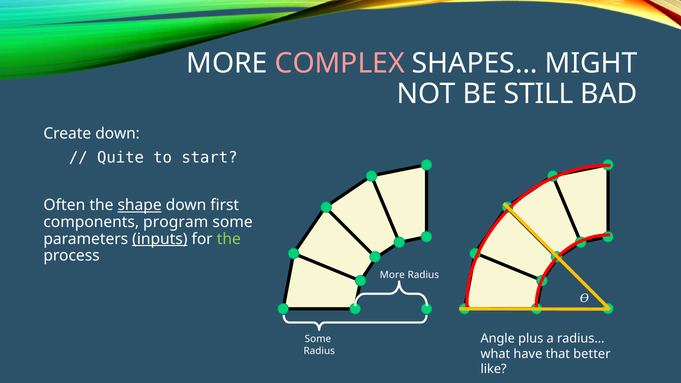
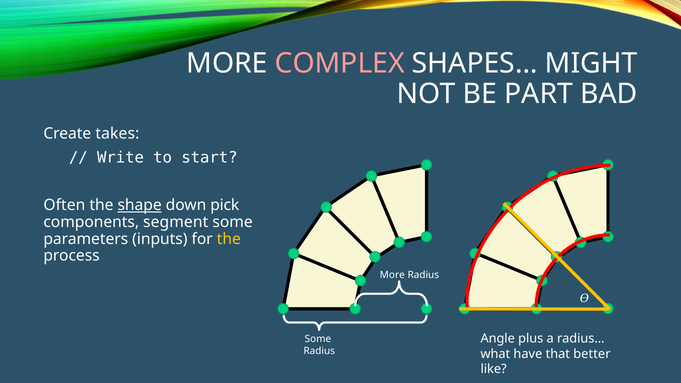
STILL: STILL -> PART
Create down: down -> takes
Quite: Quite -> Write
first: first -> pick
program: program -> segment
inputs underline: present -> none
the at (229, 239) colour: light green -> yellow
